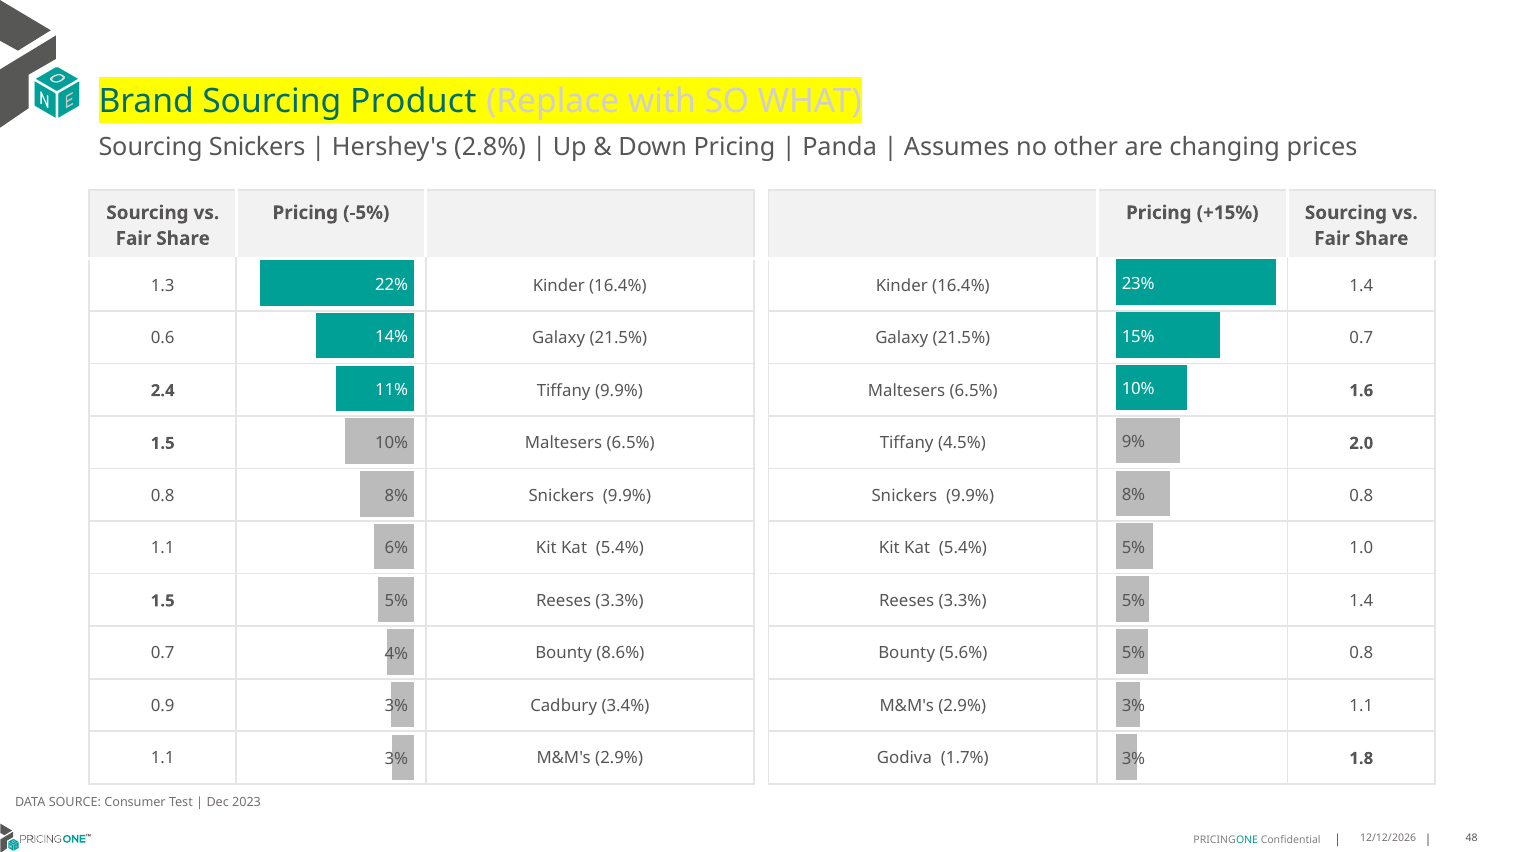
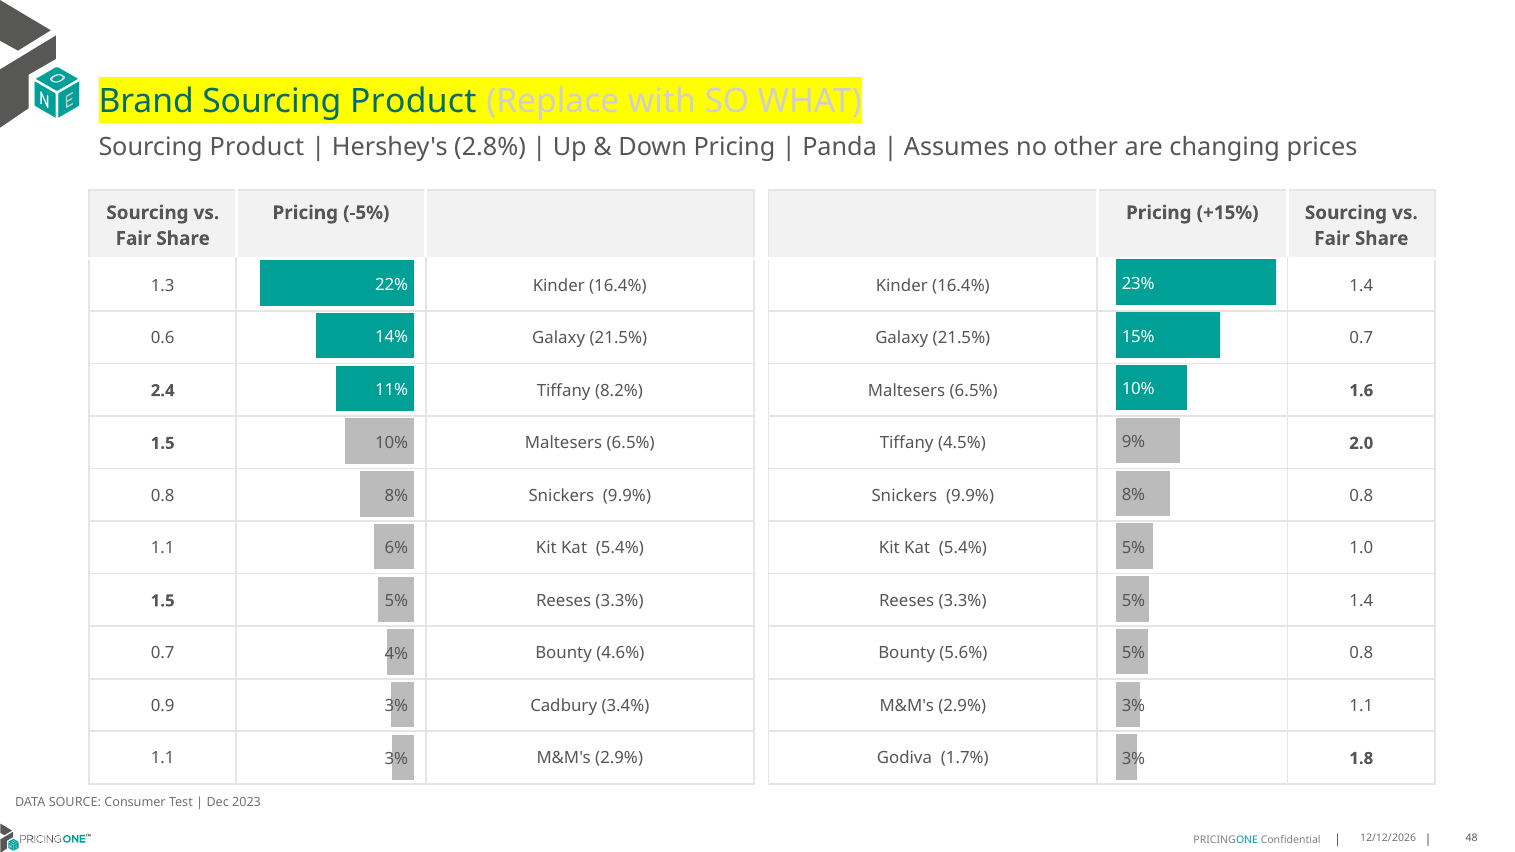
Snickers at (257, 148): Snickers -> Product
Tiffany 9.9%: 9.9% -> 8.2%
8.6%: 8.6% -> 4.6%
